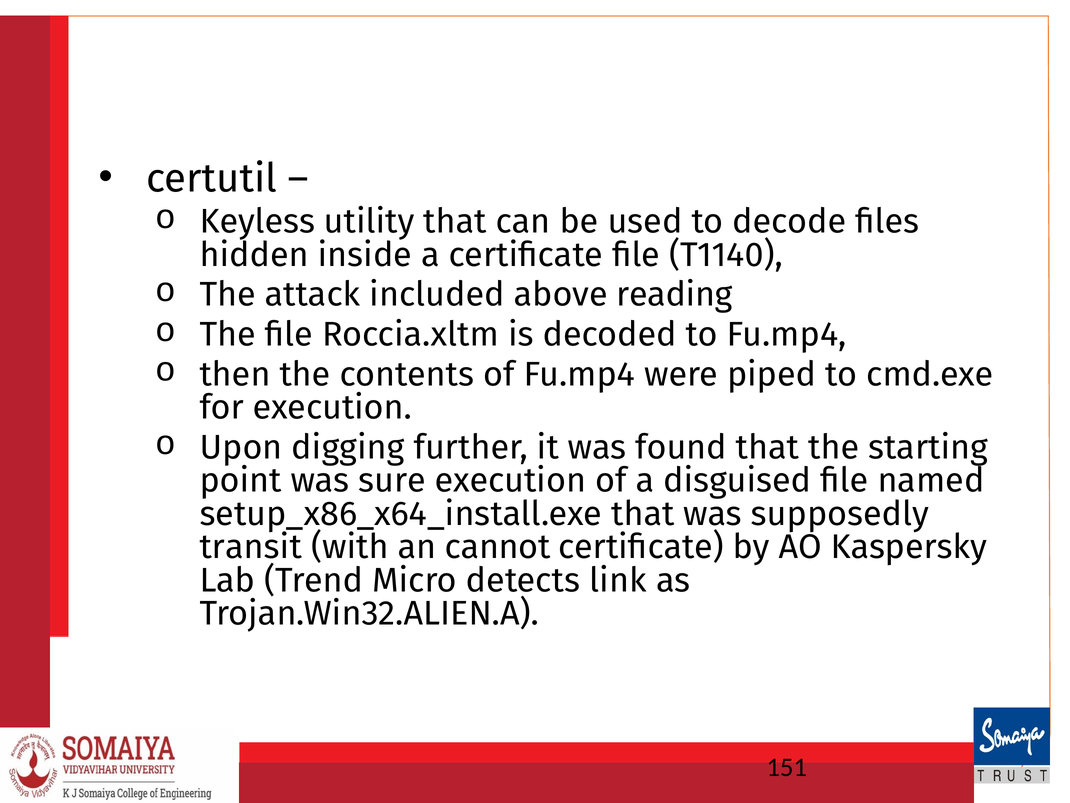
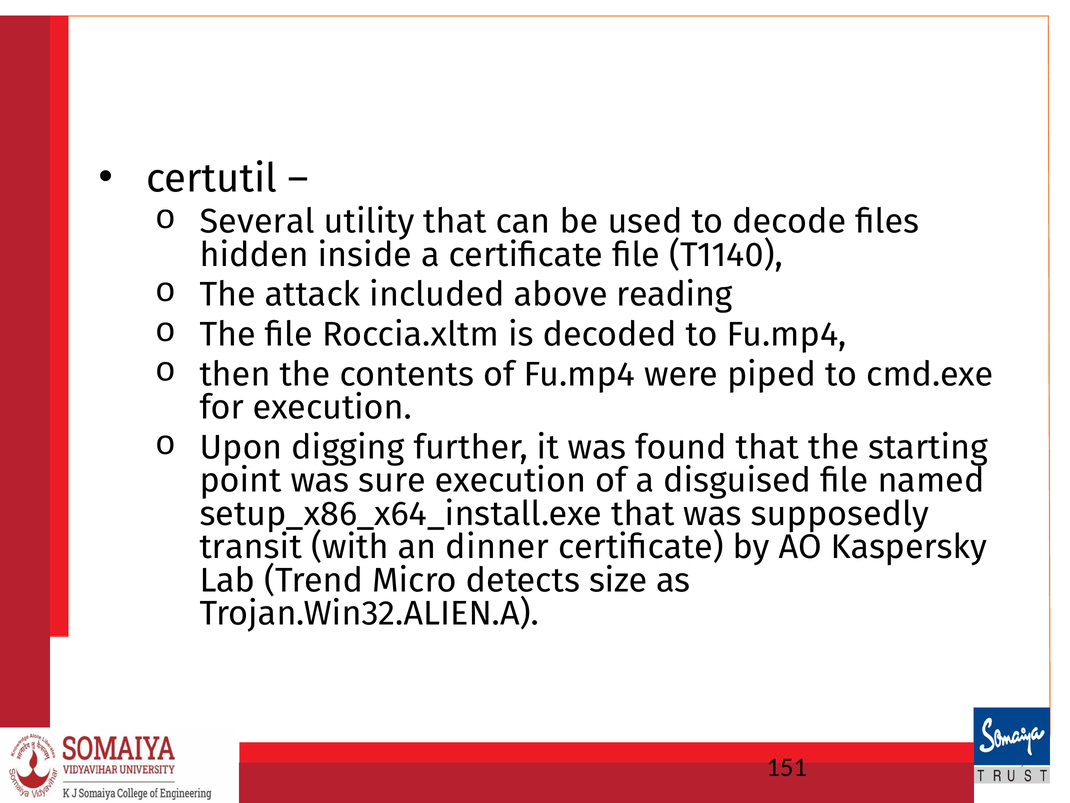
Keyless: Keyless -> Several
cannot: cannot -> dinner
link: link -> size
